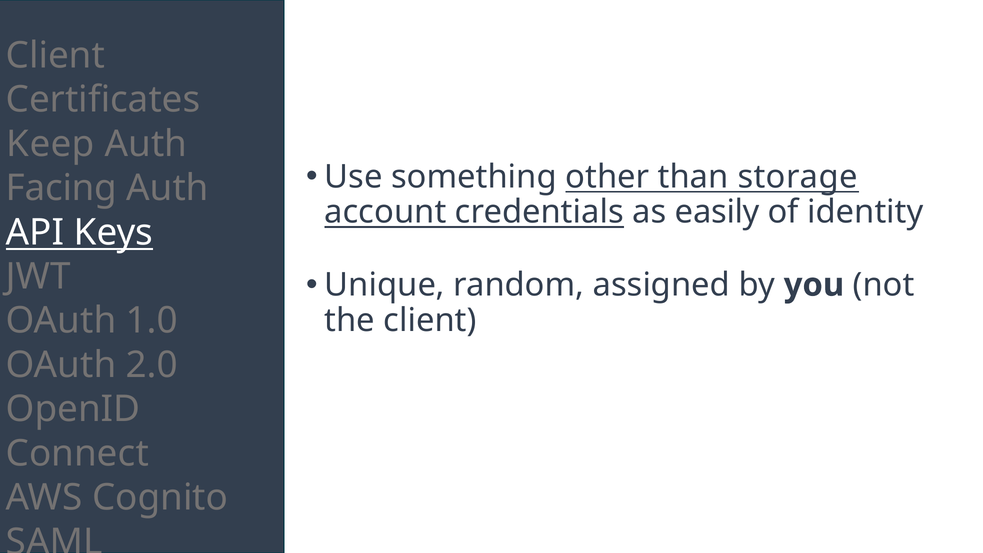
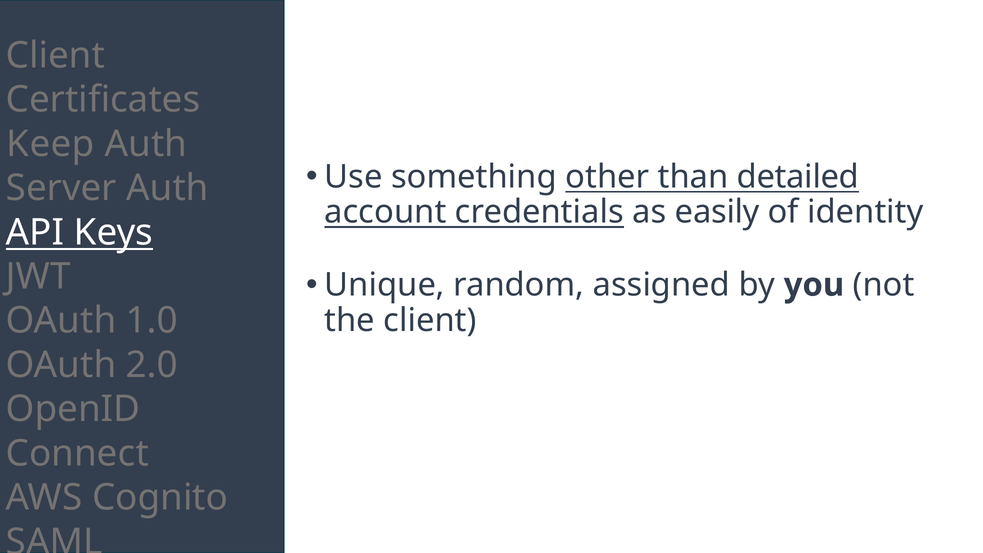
storage: storage -> detailed
Facing: Facing -> Server
